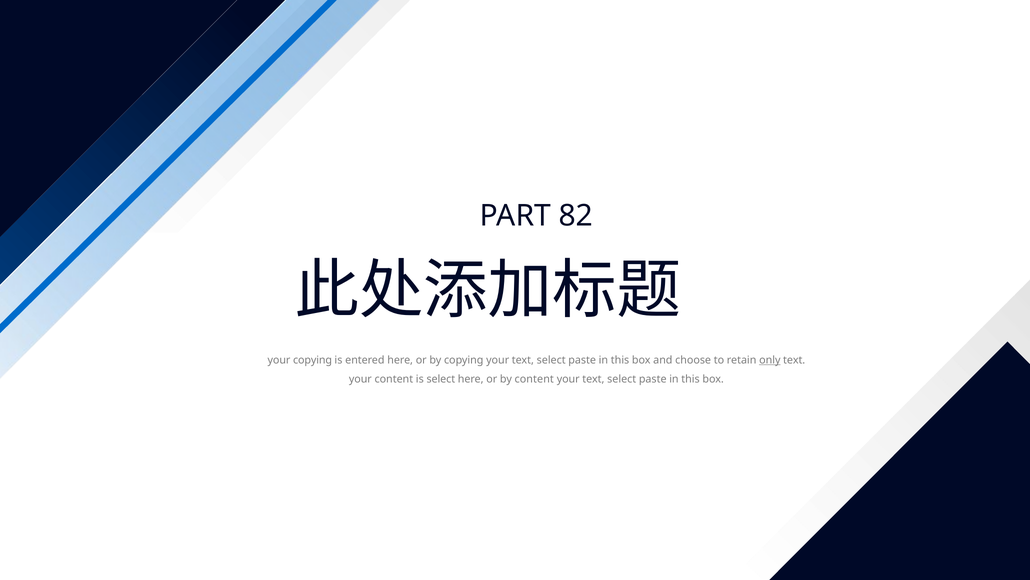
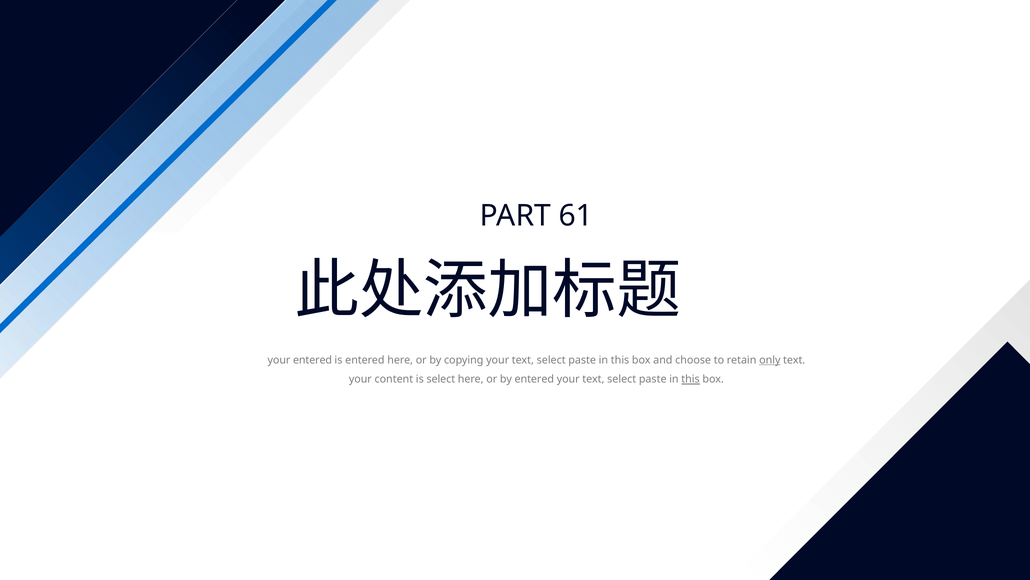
82: 82 -> 61
your copying: copying -> entered
by content: content -> entered
this at (691, 379) underline: none -> present
